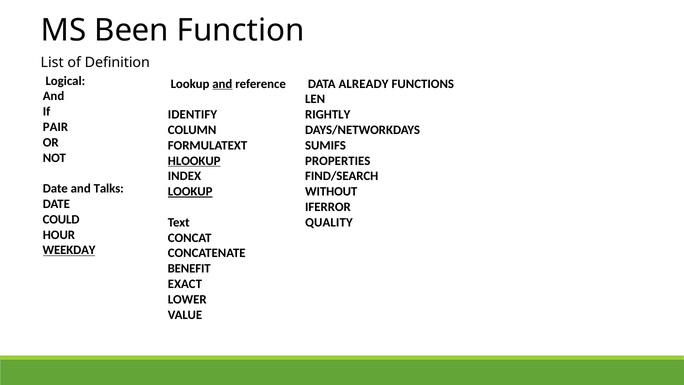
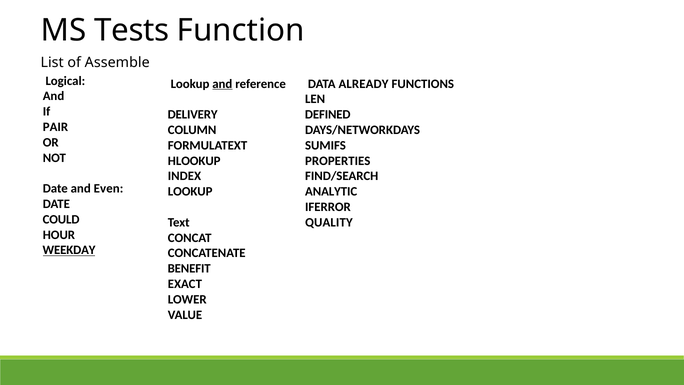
Been: Been -> Tests
Definition: Definition -> Assemble
IDENTIFY: IDENTIFY -> DELIVERY
RIGHTLY: RIGHTLY -> DEFINED
HLOOKUP underline: present -> none
Talks: Talks -> Even
LOOKUP at (190, 191) underline: present -> none
WITHOUT: WITHOUT -> ANALYTIC
